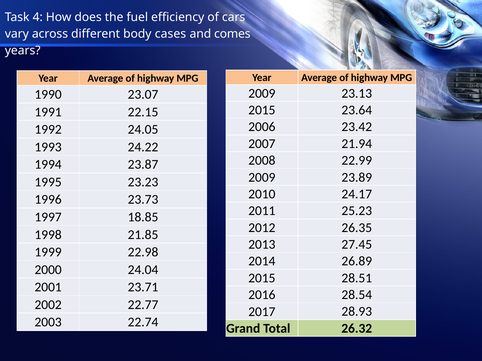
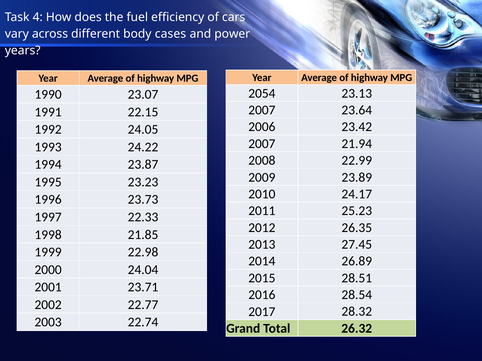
comes: comes -> power
2009 at (262, 93): 2009 -> 2054
2015 at (262, 110): 2015 -> 2007
18.85: 18.85 -> 22.33
28.93: 28.93 -> 28.32
